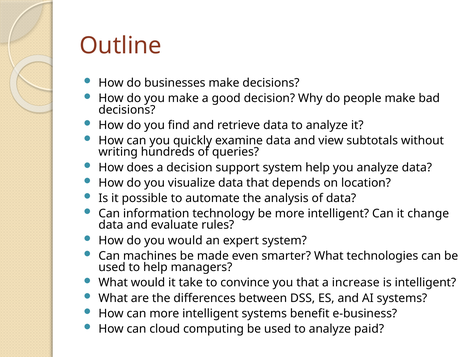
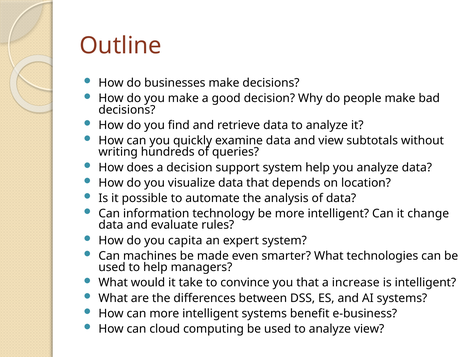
you would: would -> capita
analyze paid: paid -> view
